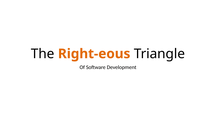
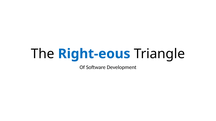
Right-eous colour: orange -> blue
